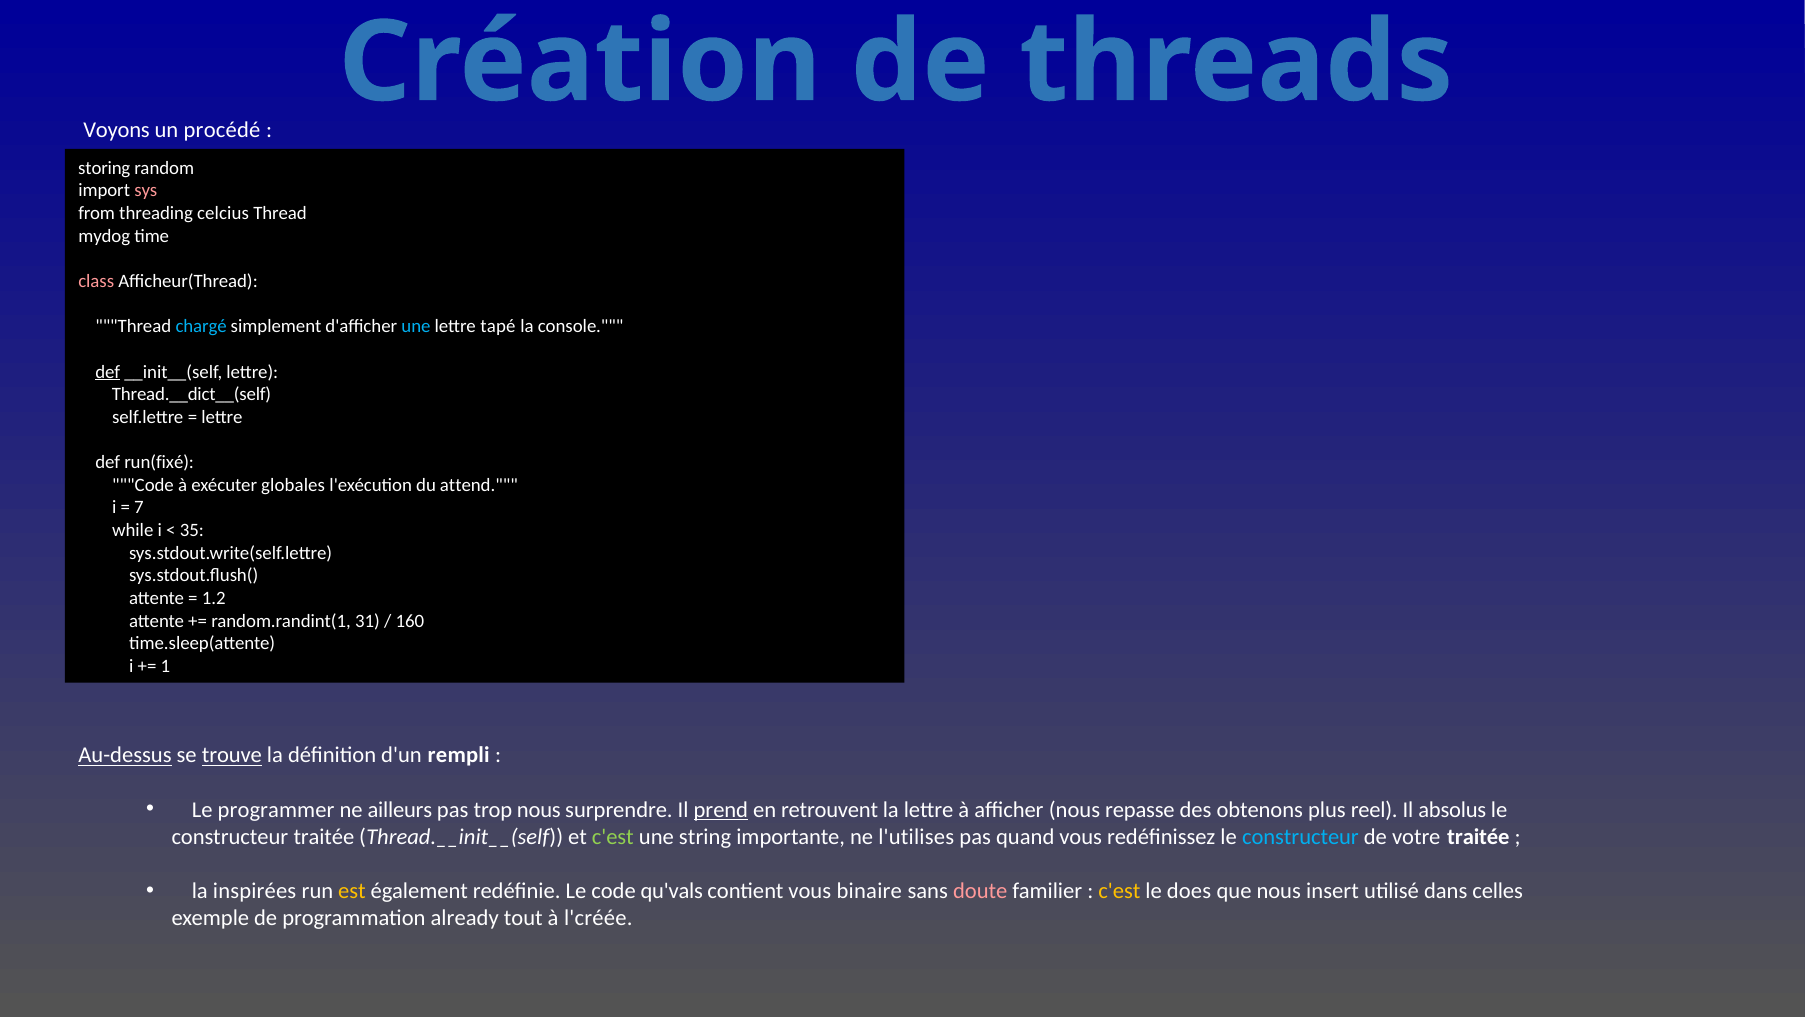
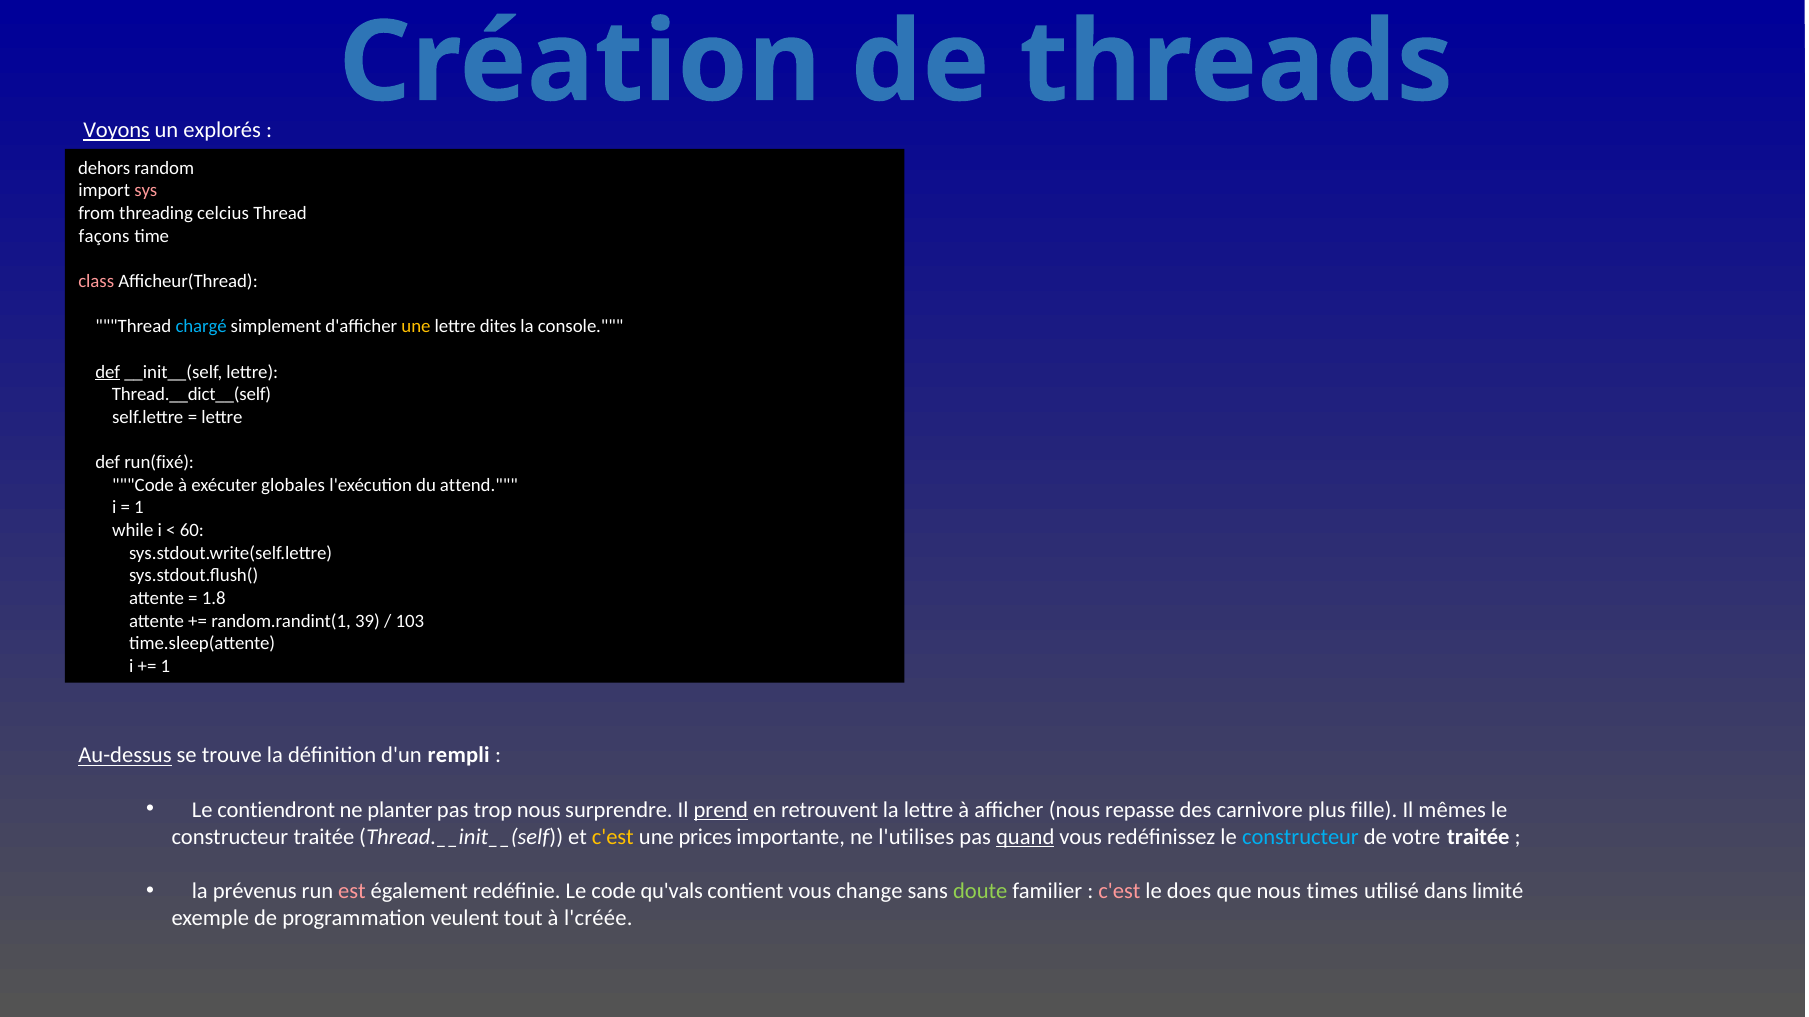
Voyons underline: none -> present
procédé: procédé -> explorés
storing: storing -> dehors
mydog: mydog -> façons
une at (416, 327) colour: light blue -> yellow
tapé: tapé -> dites
7 at (139, 508): 7 -> 1
35: 35 -> 60
1.2: 1.2 -> 1.8
31: 31 -> 39
160: 160 -> 103
trouve underline: present -> none
programmer: programmer -> contiendront
ailleurs: ailleurs -> planter
obtenons: obtenons -> carnivore
reel: reel -> fille
absolus: absolus -> mêmes
c'est at (613, 837) colour: light green -> yellow
string: string -> prices
quand underline: none -> present
inspirées: inspirées -> prévenus
est colour: yellow -> pink
binaire: binaire -> change
doute colour: pink -> light green
c'est at (1119, 892) colour: yellow -> pink
insert: insert -> times
celles: celles -> limité
already: already -> veulent
